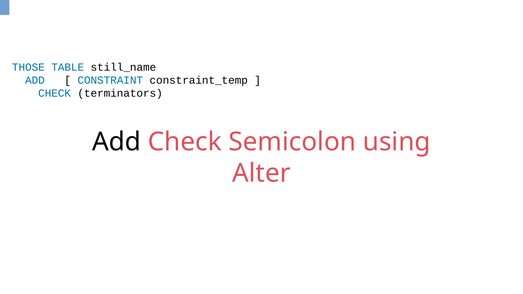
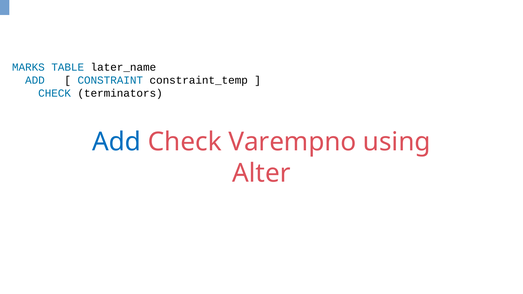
THOSE: THOSE -> MARKS
still_name: still_name -> later_name
Add at (117, 142) colour: black -> blue
Semicolon: Semicolon -> Varempno
